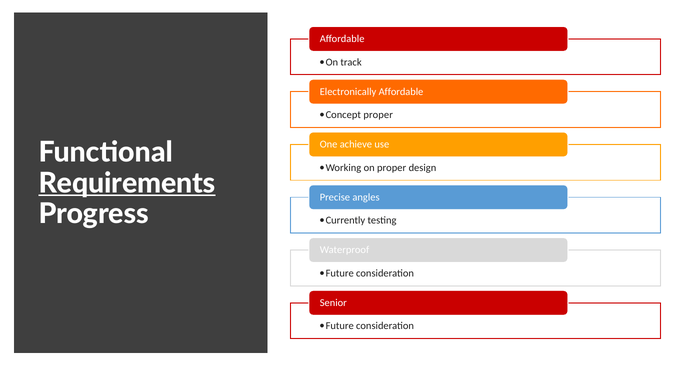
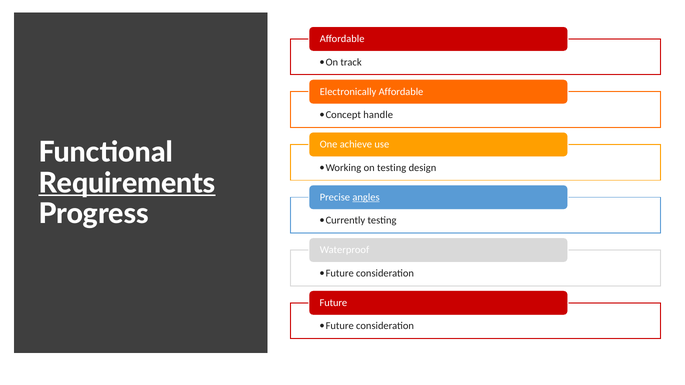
Concept proper: proper -> handle
on proper: proper -> testing
angles underline: none -> present
Senior at (333, 303): Senior -> Future
